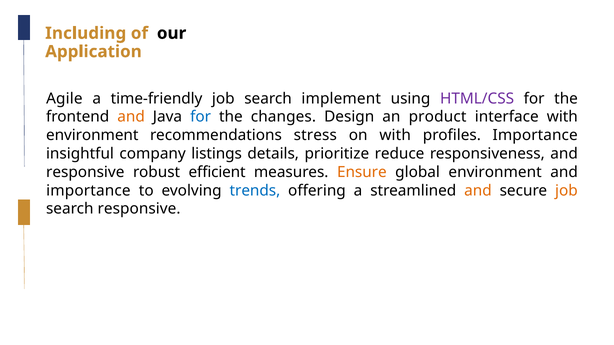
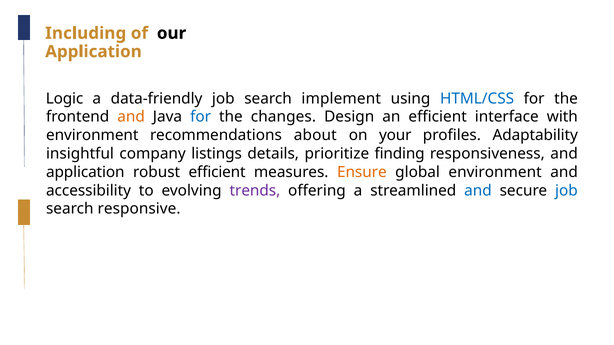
Agile: Agile -> Logic
time-friendly: time-friendly -> data-friendly
HTML/CSS colour: purple -> blue
an product: product -> efficient
stress: stress -> about
on with: with -> your
profiles Importance: Importance -> Adaptability
reduce: reduce -> finding
responsive at (85, 172): responsive -> application
importance at (88, 191): importance -> accessibility
trends colour: blue -> purple
and at (478, 191) colour: orange -> blue
job at (566, 191) colour: orange -> blue
